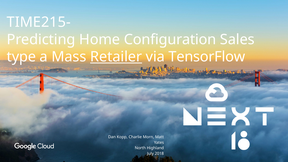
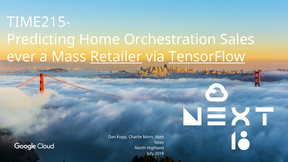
Configuration: Configuration -> Orchestration
type: type -> ever
TensorFlow underline: none -> present
